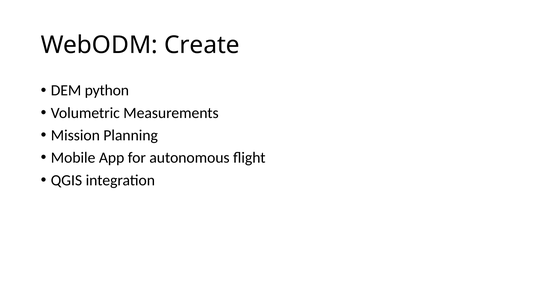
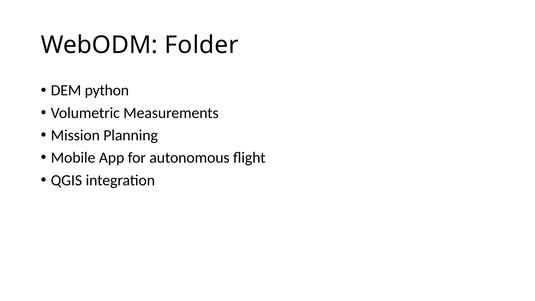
Create: Create -> Folder
